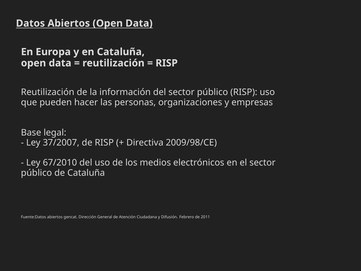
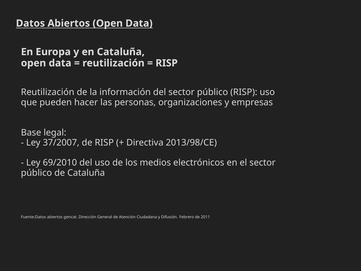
2009/98/CE: 2009/98/CE -> 2013/98/CE
67/2010: 67/2010 -> 69/2010
